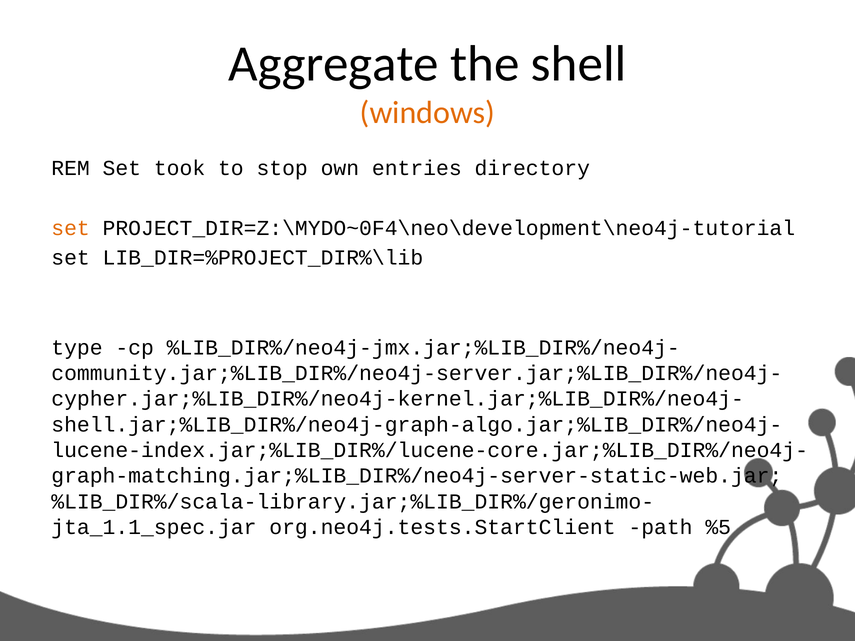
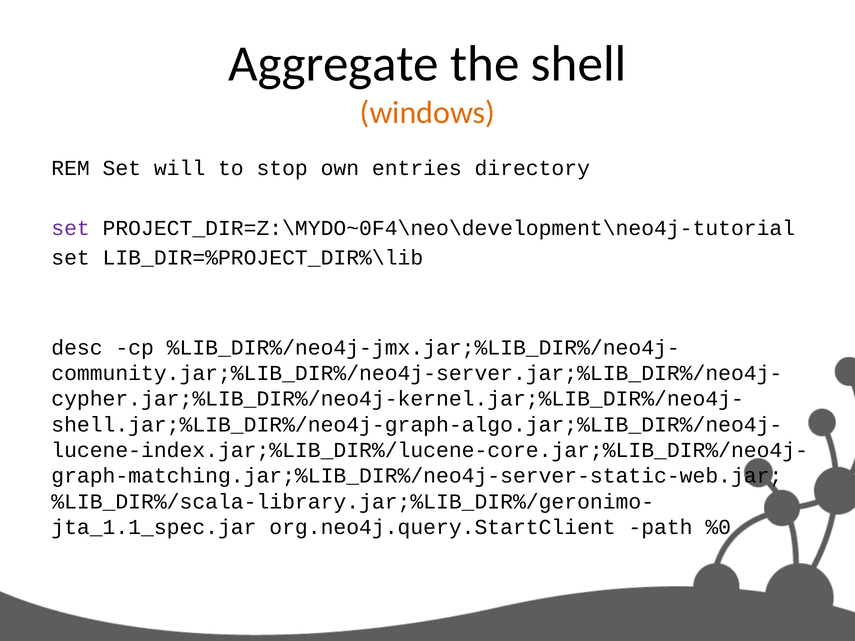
took: took -> will
set at (71, 228) colour: orange -> purple
type: type -> desc
org.neo4j.tests.StartClient: org.neo4j.tests.StartClient -> org.neo4j.query.StartClient
%5: %5 -> %0
